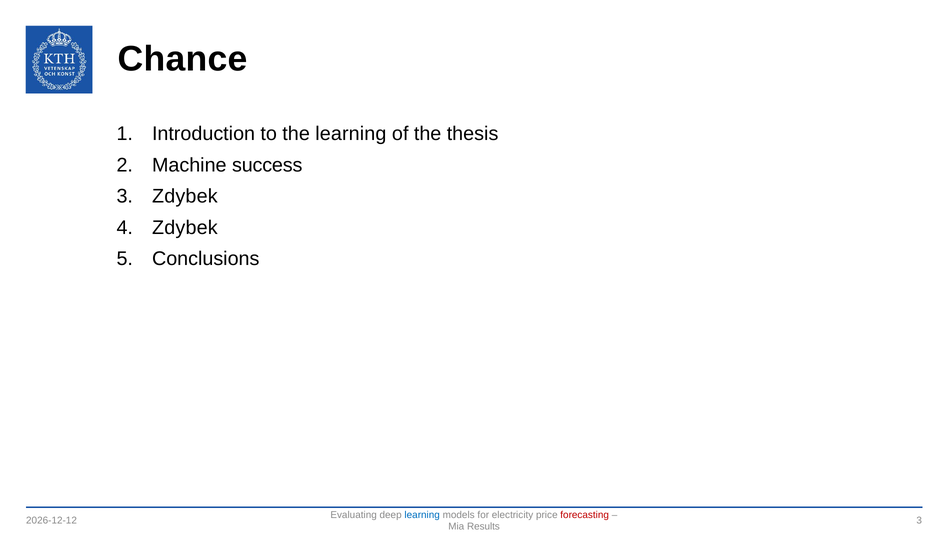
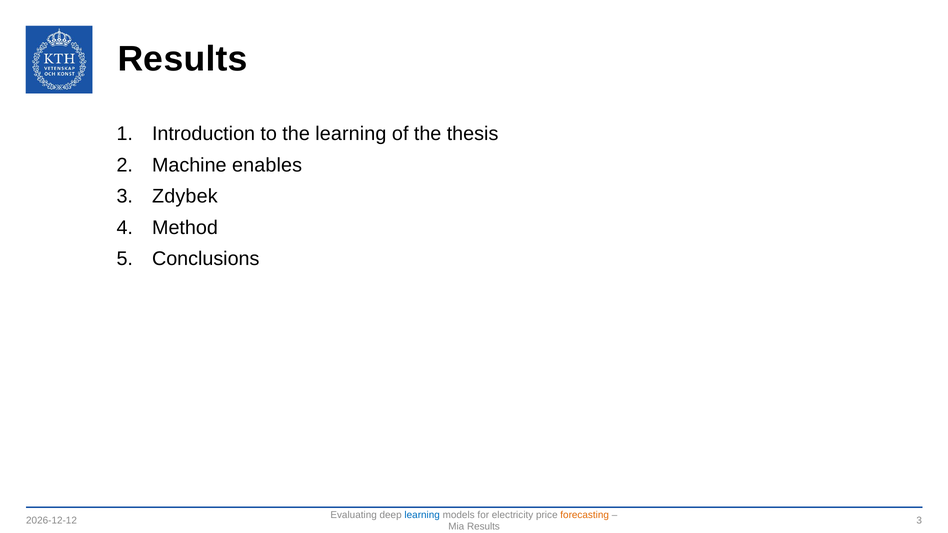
Chance at (183, 59): Chance -> Results
success: success -> enables
Zdybek at (185, 228): Zdybek -> Method
forecasting colour: red -> orange
